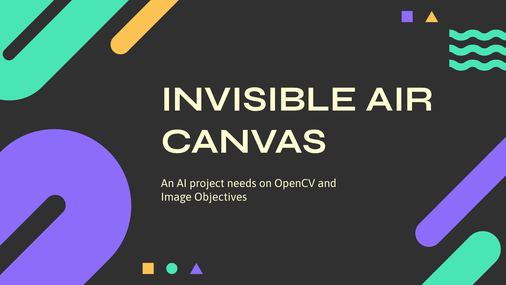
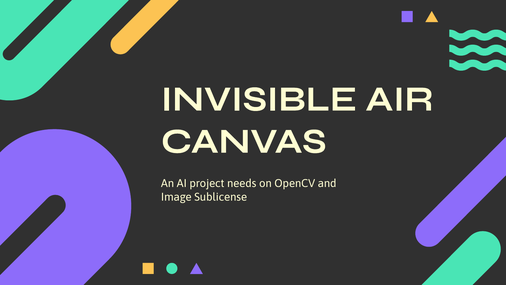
Objectives: Objectives -> Sublicense
